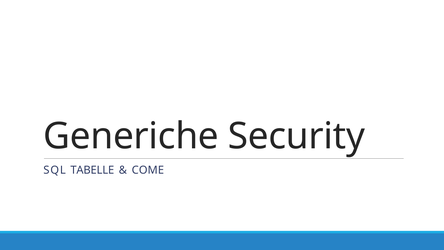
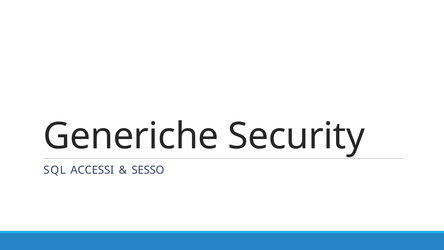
TABELLE: TABELLE -> ACCESSI
COME: COME -> SESSO
